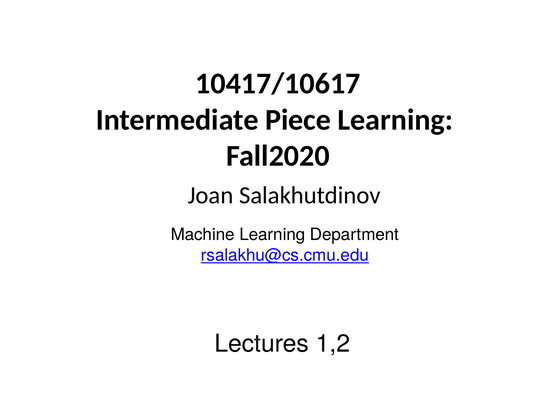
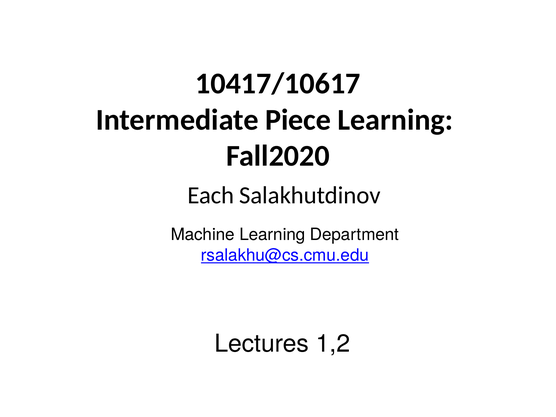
Joan: Joan -> Each
